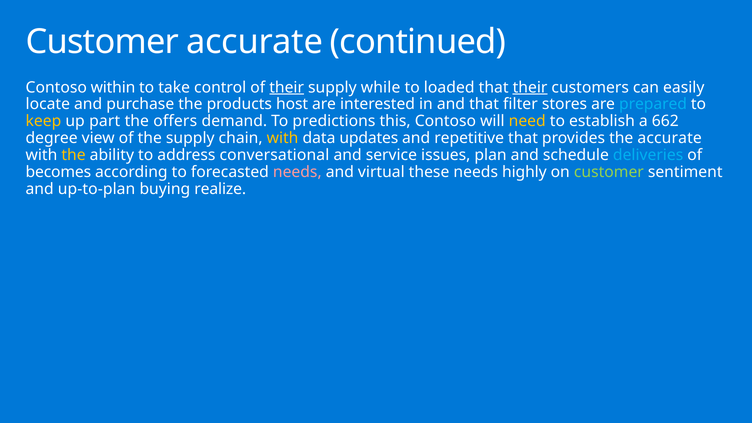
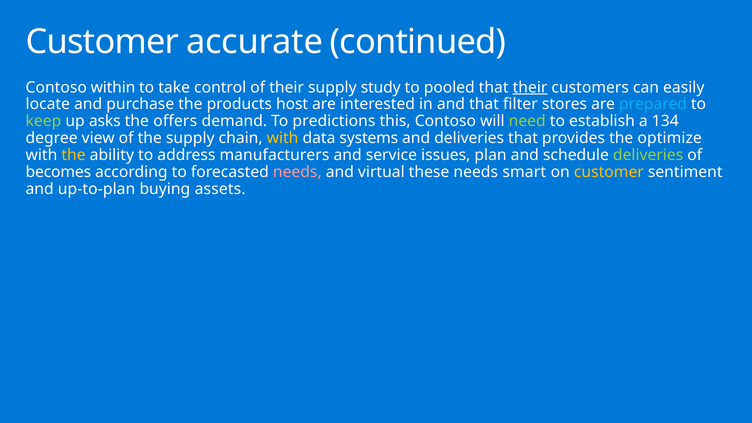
their at (287, 87) underline: present -> none
while: while -> study
loaded: loaded -> pooled
keep colour: yellow -> light green
part: part -> asks
need colour: yellow -> light green
662: 662 -> 134
updates: updates -> systems
and repetitive: repetitive -> deliveries
the accurate: accurate -> optimize
conversational: conversational -> manufacturers
deliveries at (648, 155) colour: light blue -> light green
highly: highly -> smart
customer at (609, 172) colour: light green -> yellow
realize: realize -> assets
